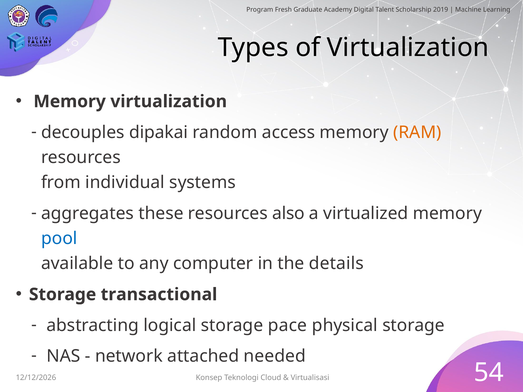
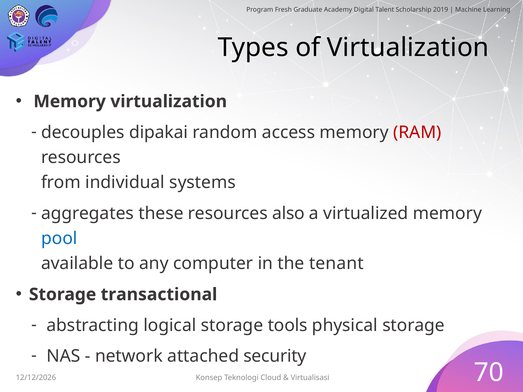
RAM colour: orange -> red
details: details -> tenant
pace: pace -> tools
needed: needed -> security
54: 54 -> 70
